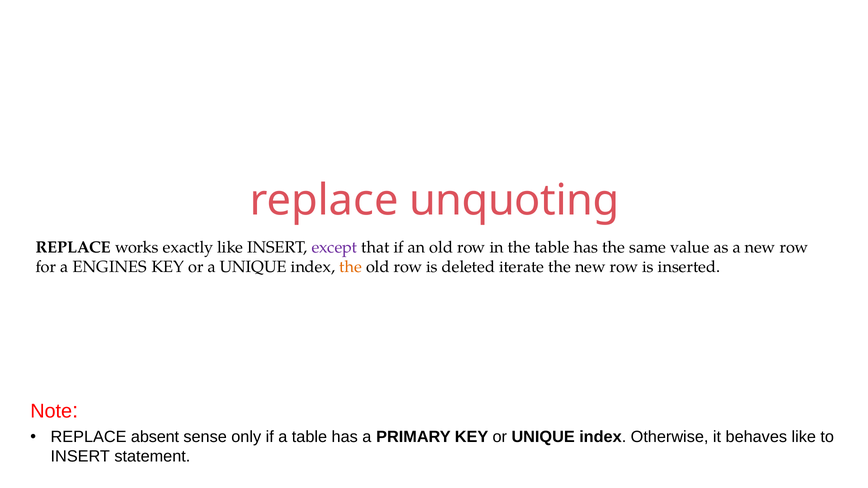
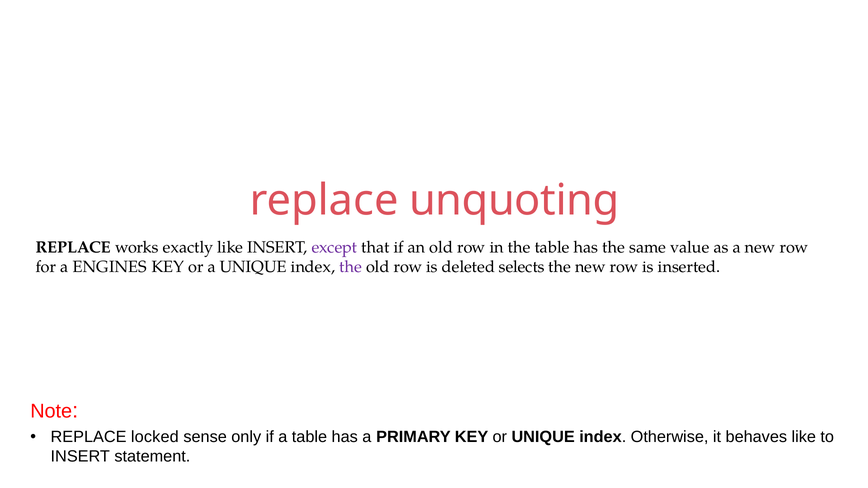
the at (351, 267) colour: orange -> purple
iterate: iterate -> selects
absent: absent -> locked
